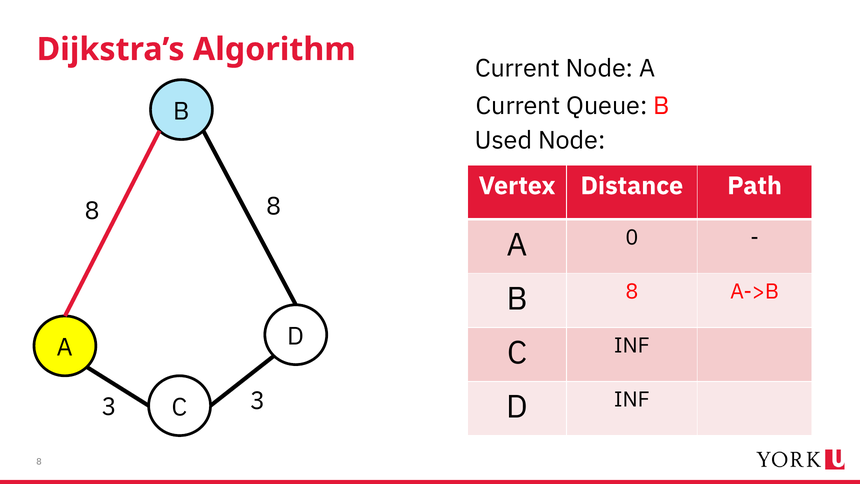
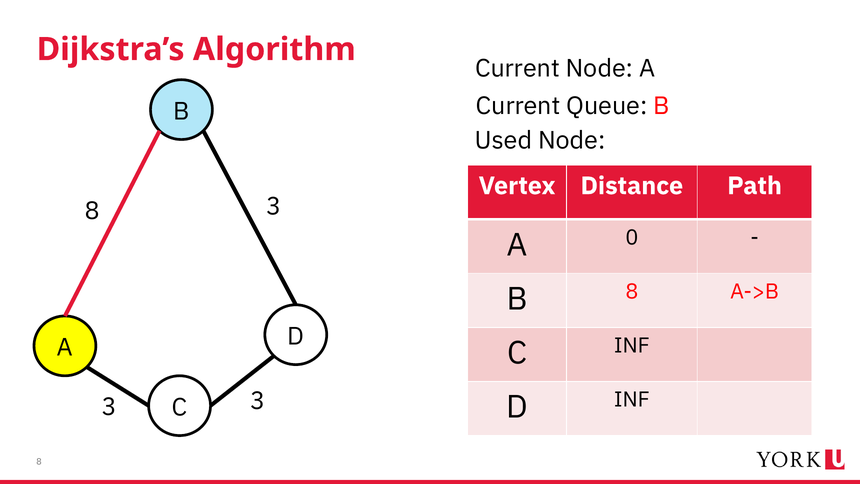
8 8: 8 -> 3
